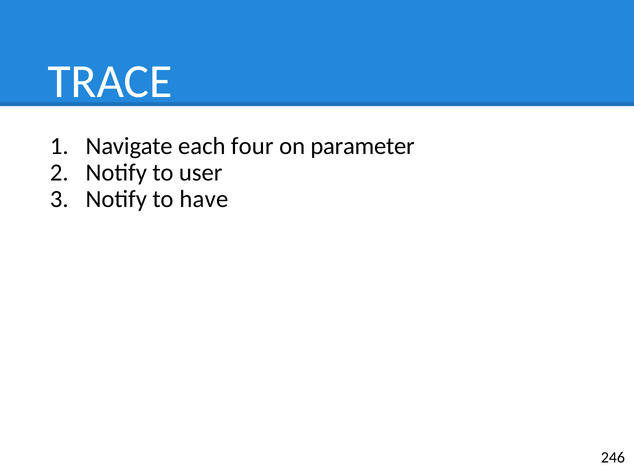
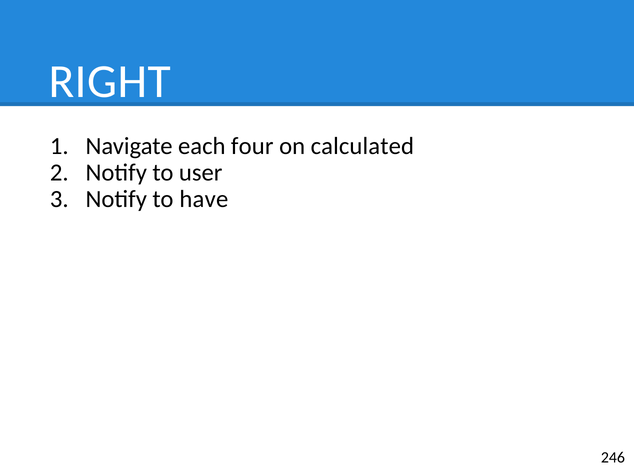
TRACE: TRACE -> RIGHT
parameter: parameter -> calculated
